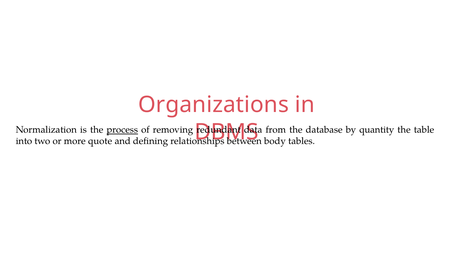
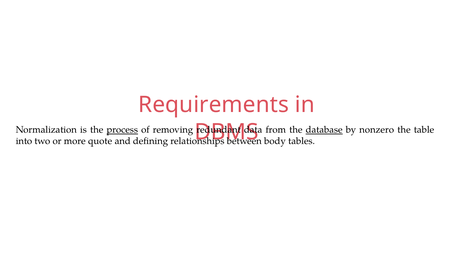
Organizations: Organizations -> Requirements
database underline: none -> present
quantity: quantity -> nonzero
